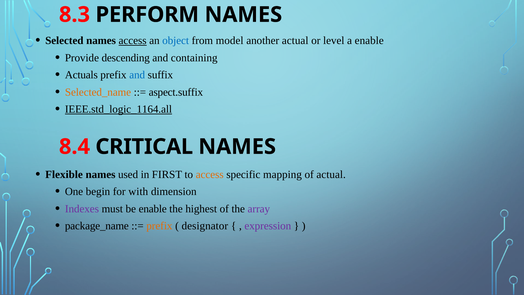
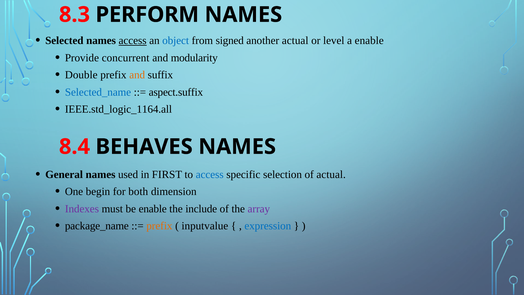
model: model -> signed
descending: descending -> concurrent
containing: containing -> modularity
Actuals: Actuals -> Double
and at (137, 75) colour: blue -> orange
Selected_name colour: orange -> blue
IEEE.std_logic_1164.all underline: present -> none
CRITICAL: CRITICAL -> BEHAVES
Flexible: Flexible -> General
access at (210, 174) colour: orange -> blue
mapping: mapping -> selection
with: with -> both
highest: highest -> include
designator: designator -> inputvalue
expression colour: purple -> blue
